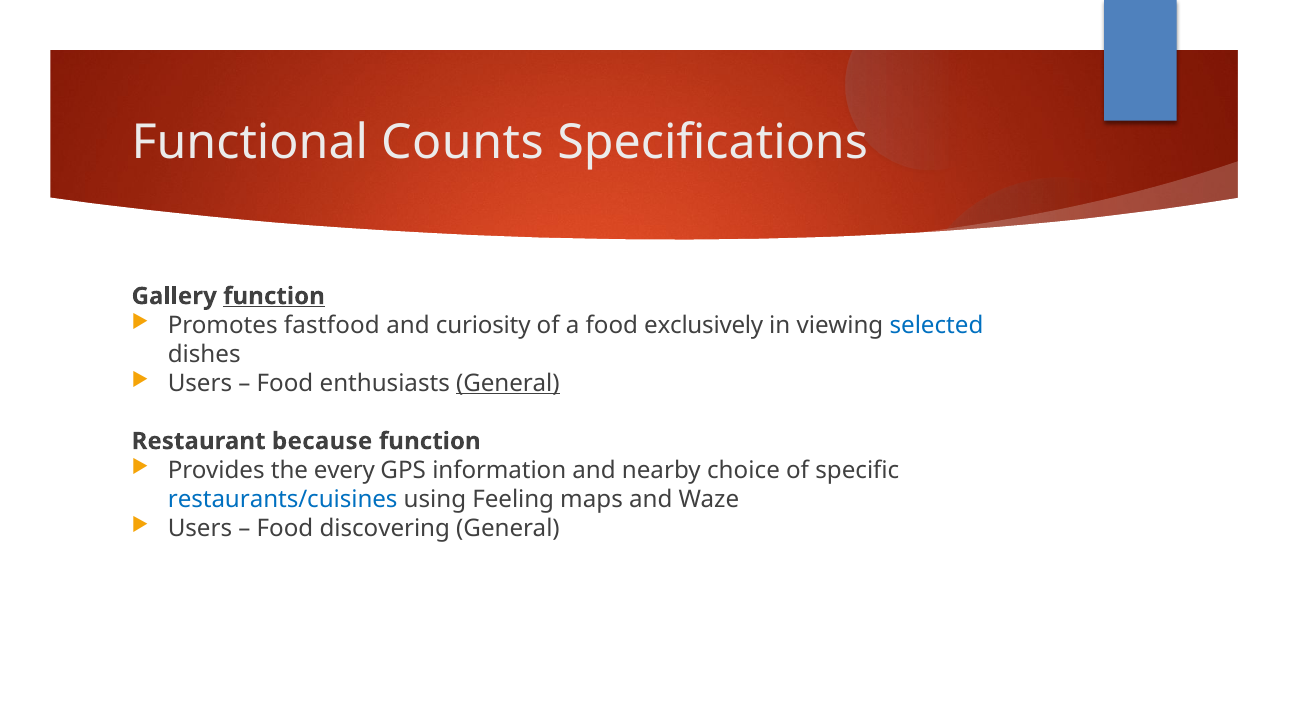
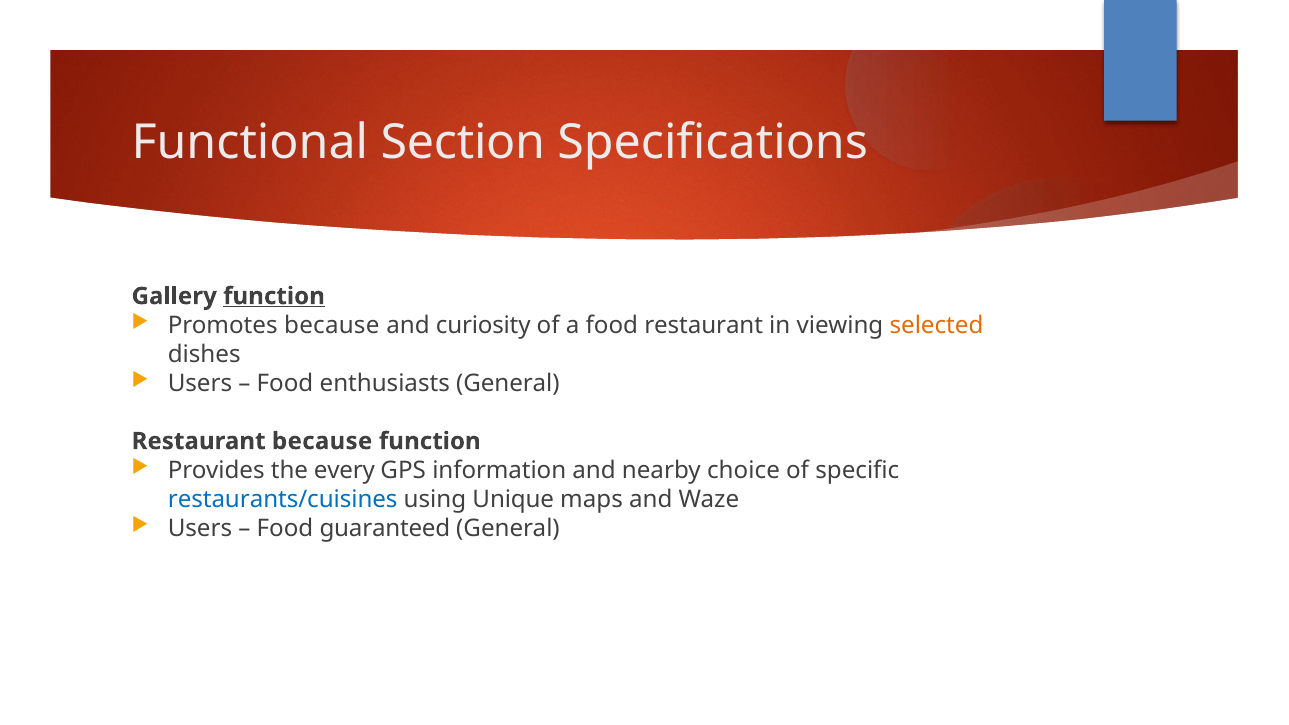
Counts: Counts -> Section
Promotes fastfood: fastfood -> because
food exclusively: exclusively -> restaurant
selected colour: blue -> orange
General at (508, 383) underline: present -> none
Feeling: Feeling -> Unique
discovering: discovering -> guaranteed
